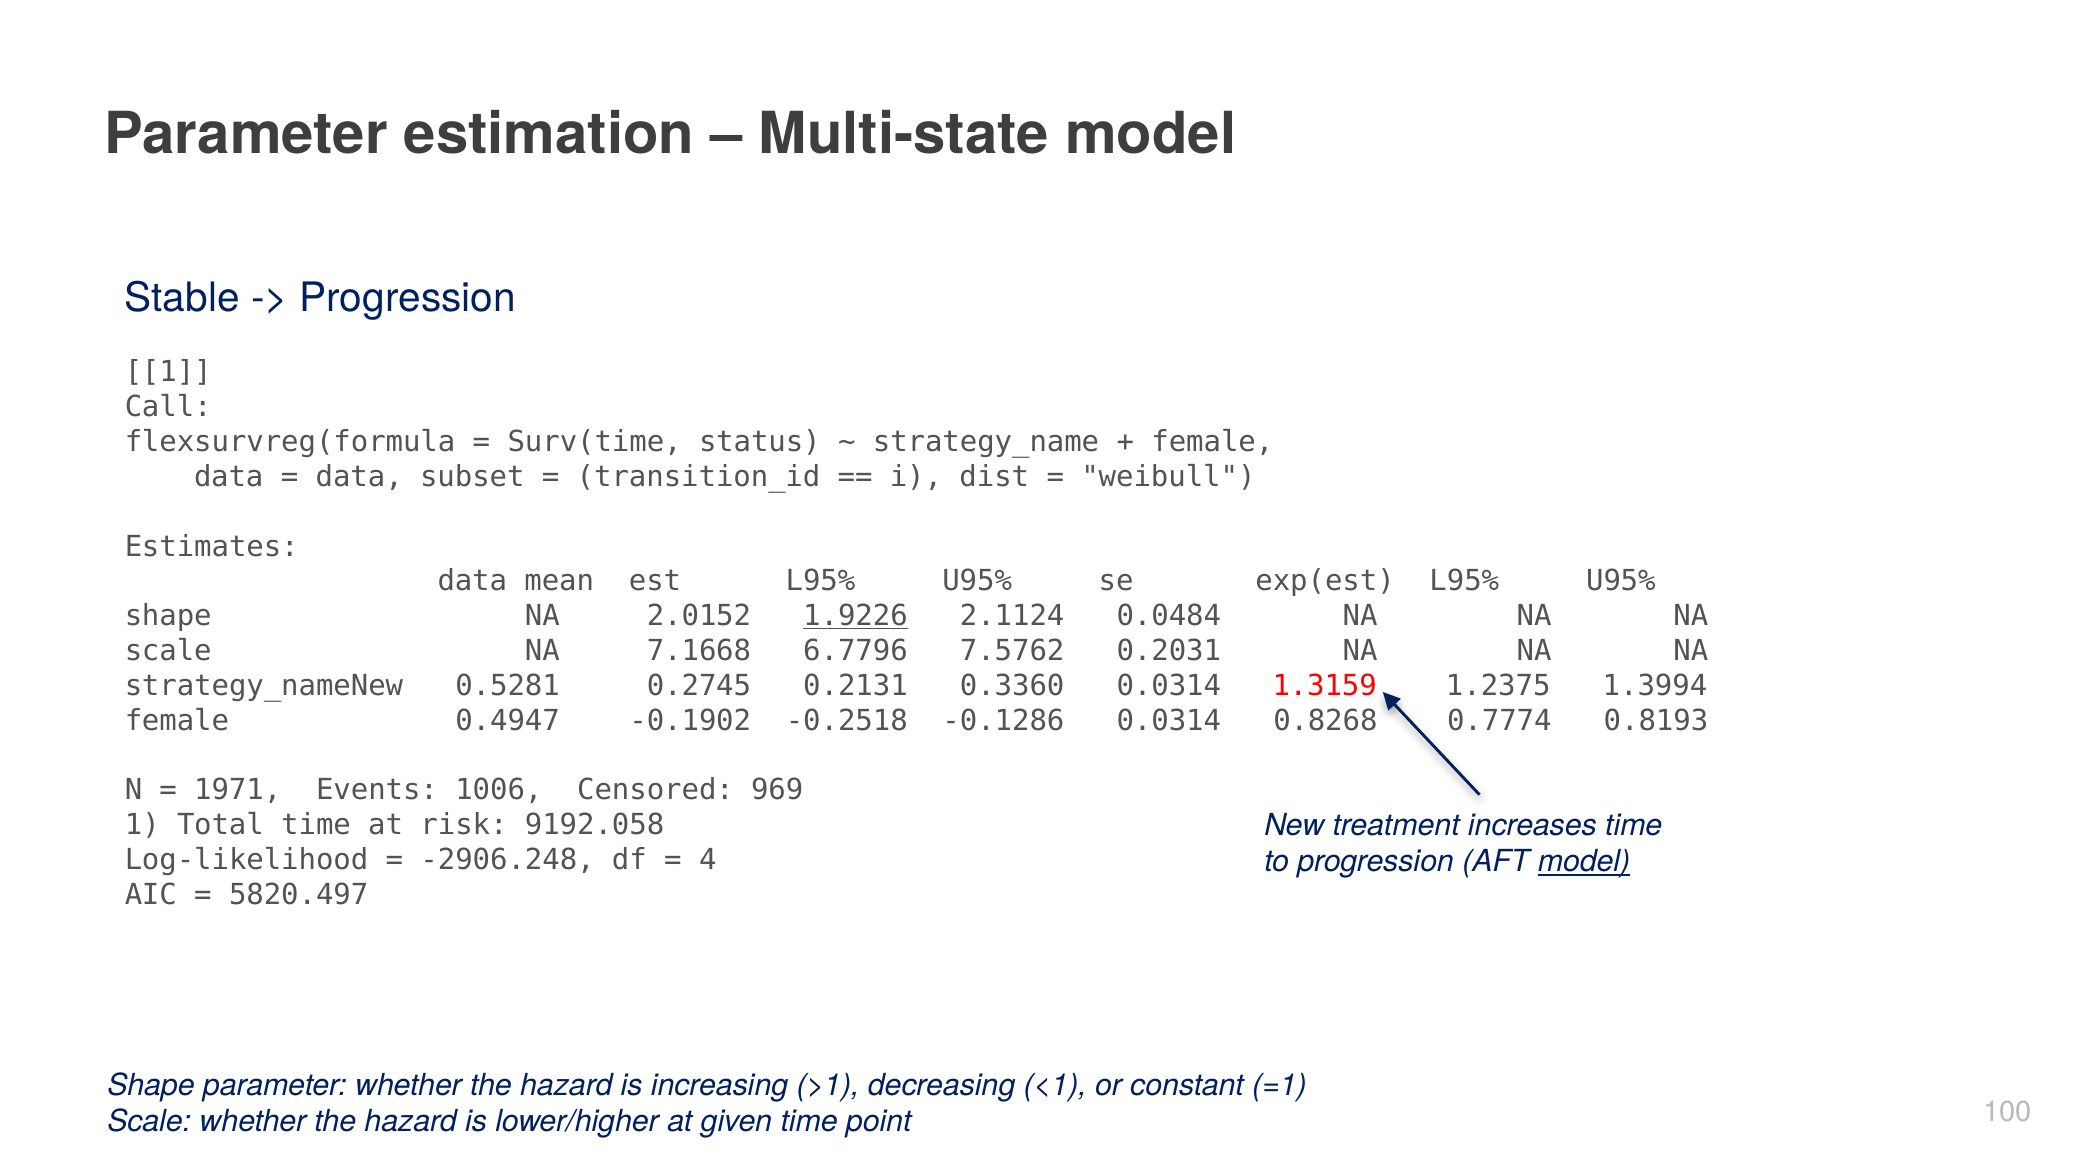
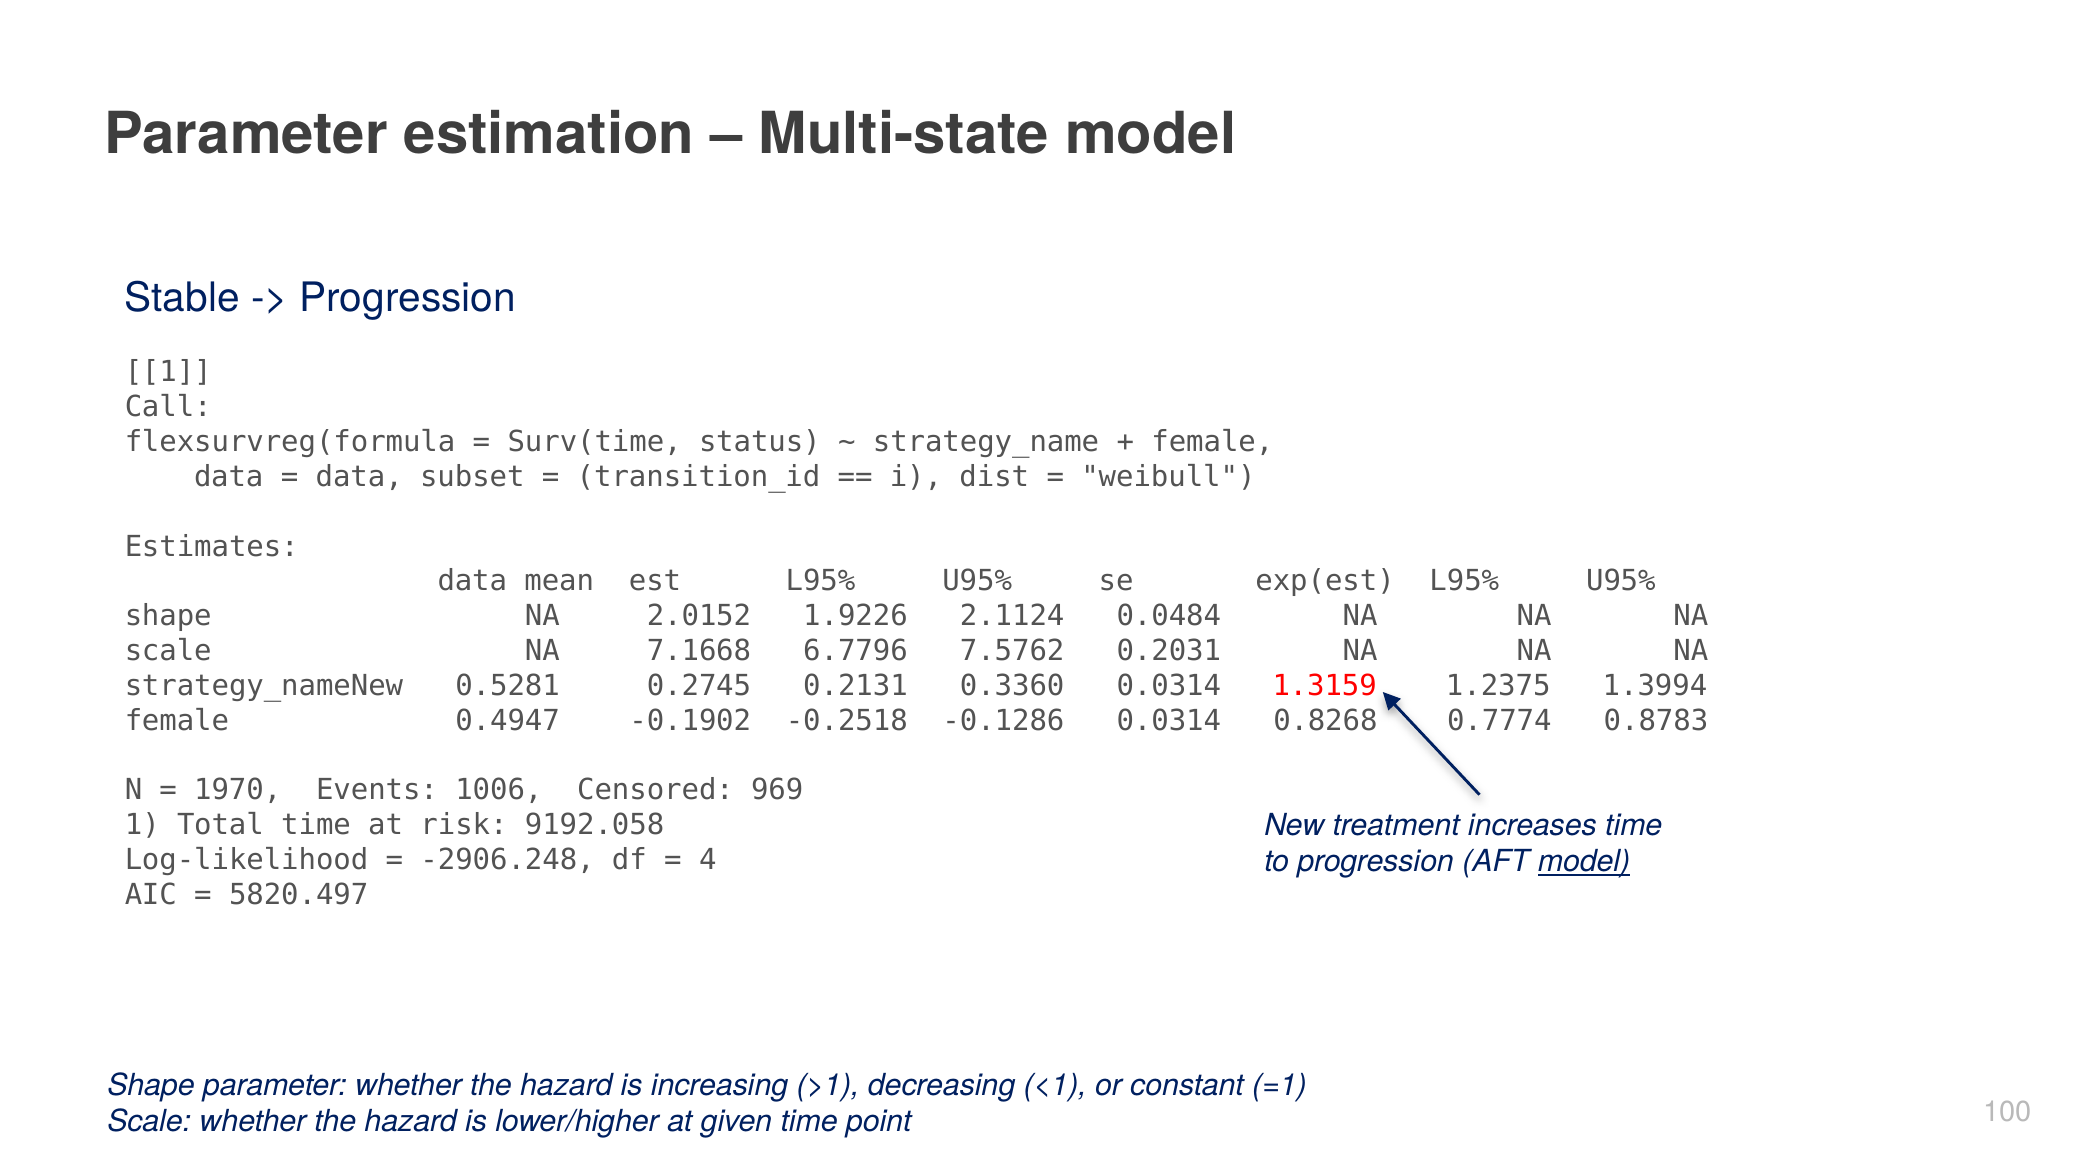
1.9226 underline: present -> none
0.8193: 0.8193 -> 0.8783
1971: 1971 -> 1970
